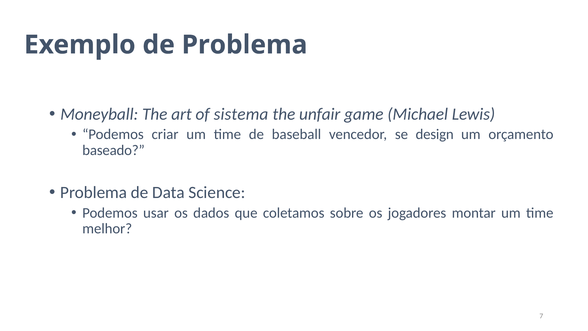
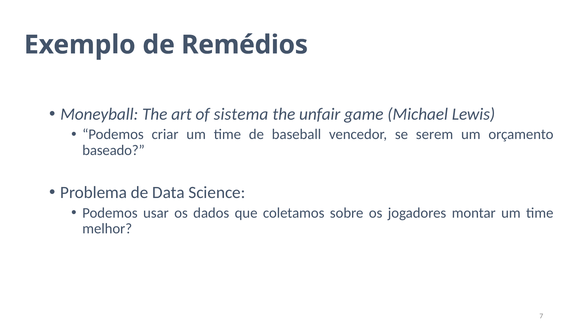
de Problema: Problema -> Remédios
design: design -> serem
